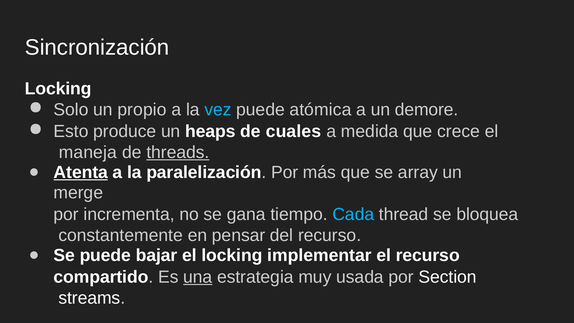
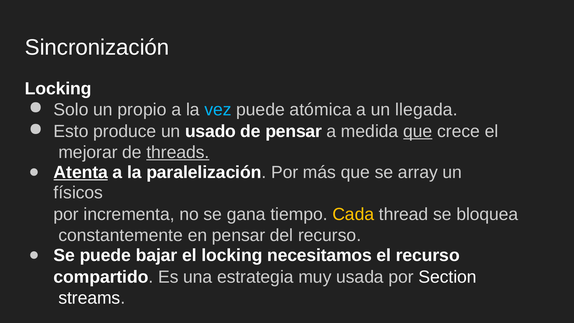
demore: demore -> llegada
heaps: heaps -> usado
de cuales: cuales -> pensar
que at (418, 131) underline: none -> present
maneja: maneja -> mejorar
merge: merge -> físicos
Cada colour: light blue -> yellow
implementar: implementar -> necesitamos
una underline: present -> none
